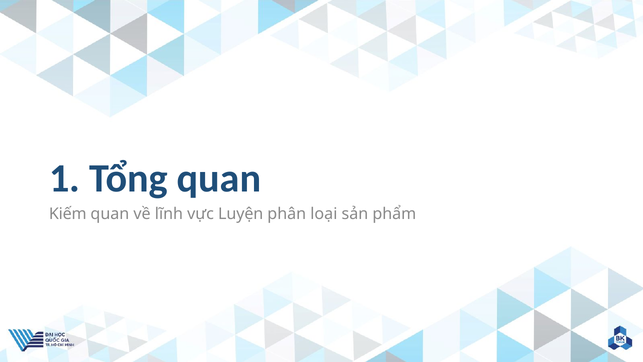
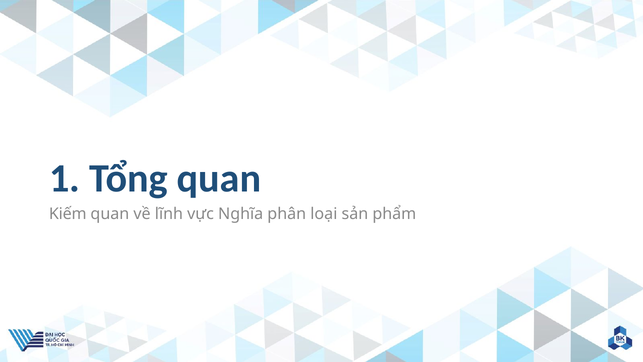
Luyện: Luyện -> Nghĩa
